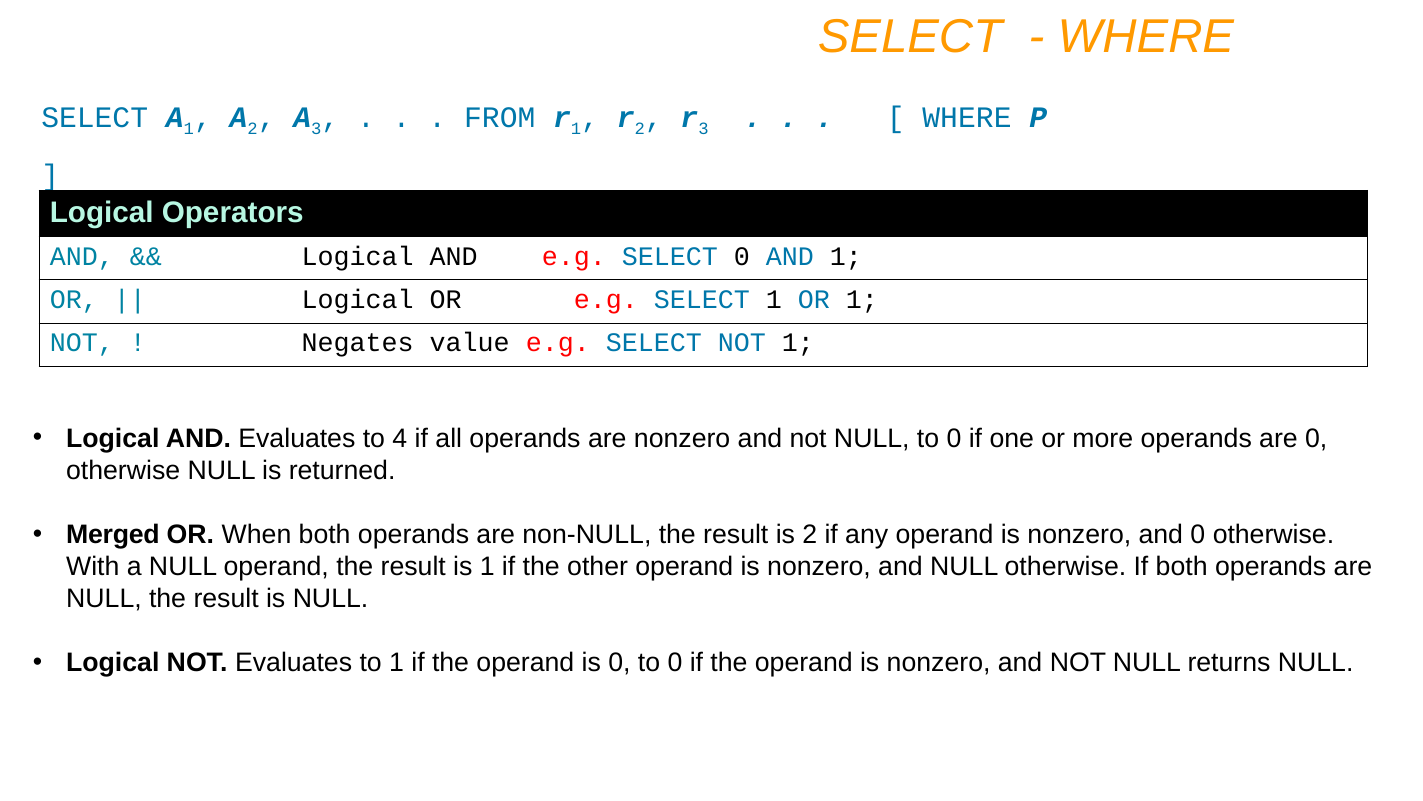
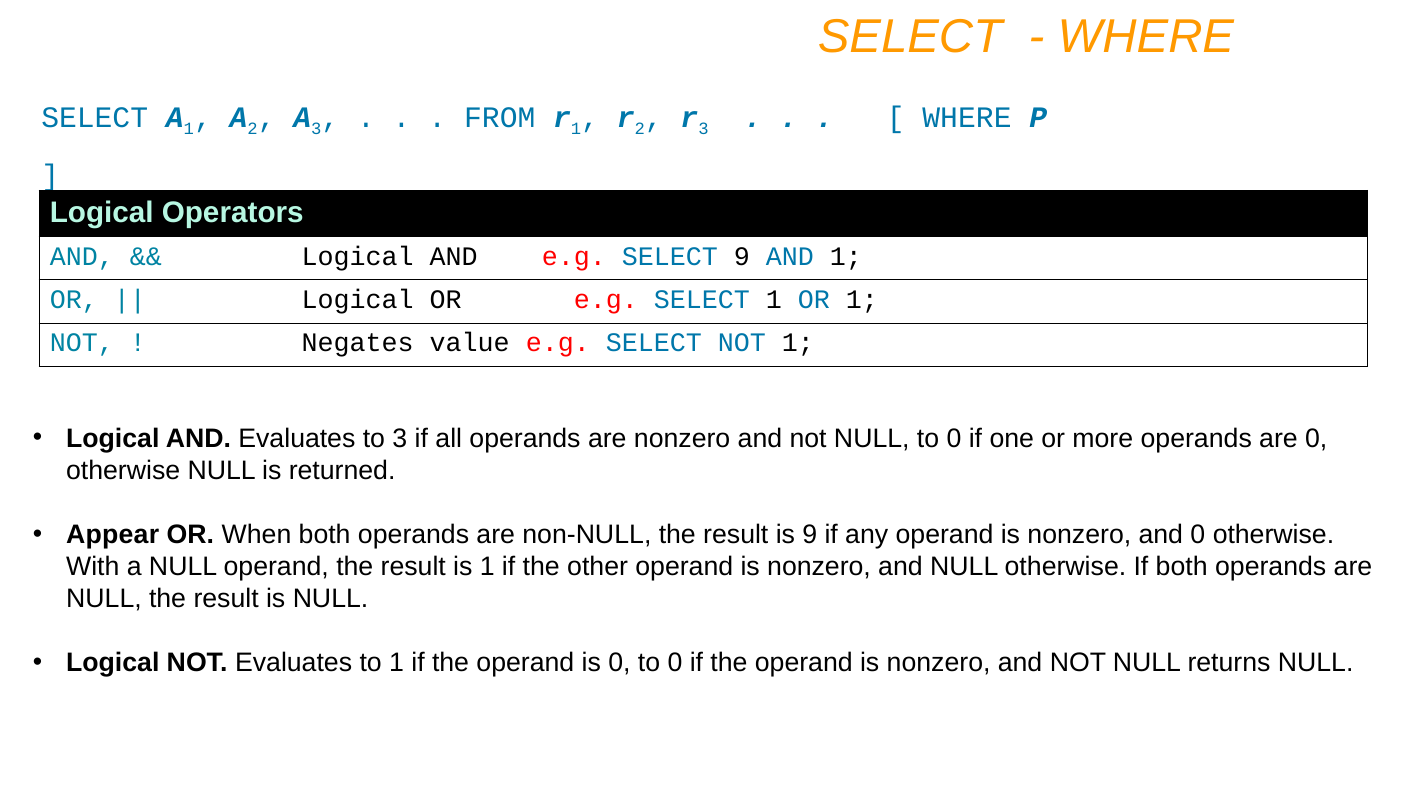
SELECT 0: 0 -> 9
to 4: 4 -> 3
Merged: Merged -> Appear
is 2: 2 -> 9
